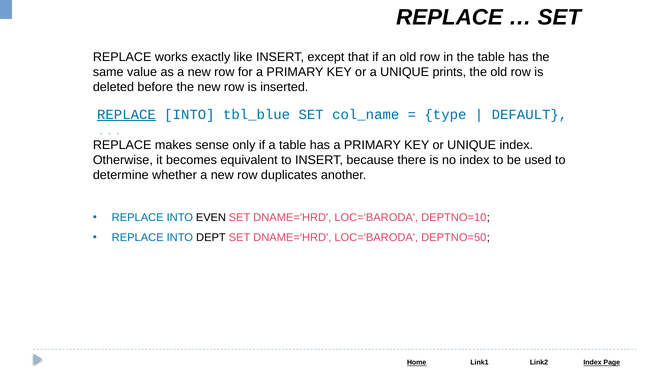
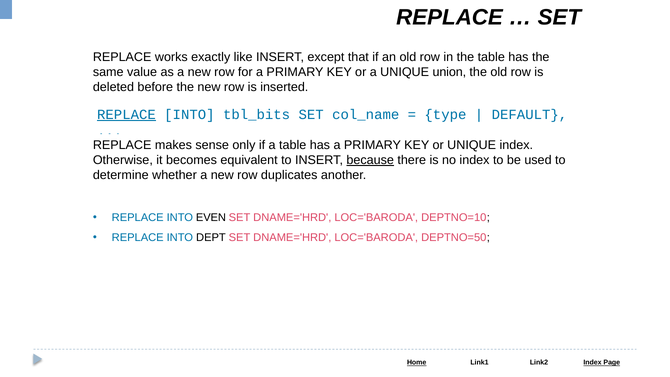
prints: prints -> union
tbl_blue: tbl_blue -> tbl_bits
because underline: none -> present
